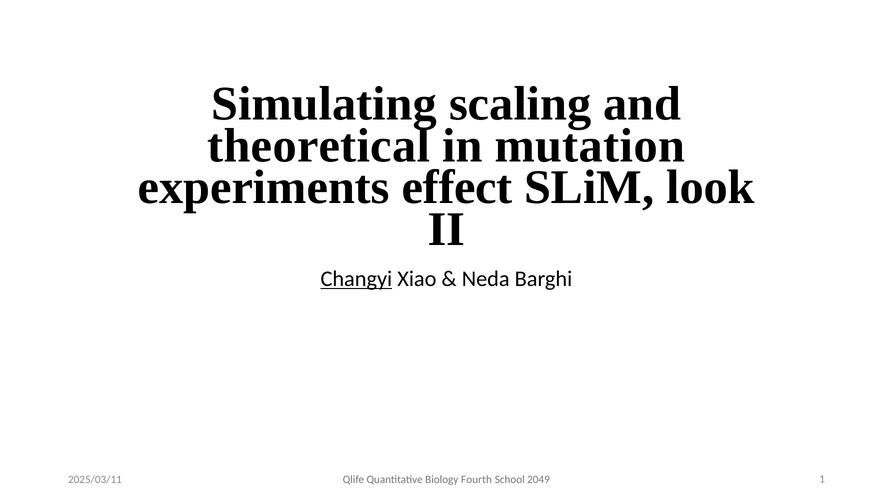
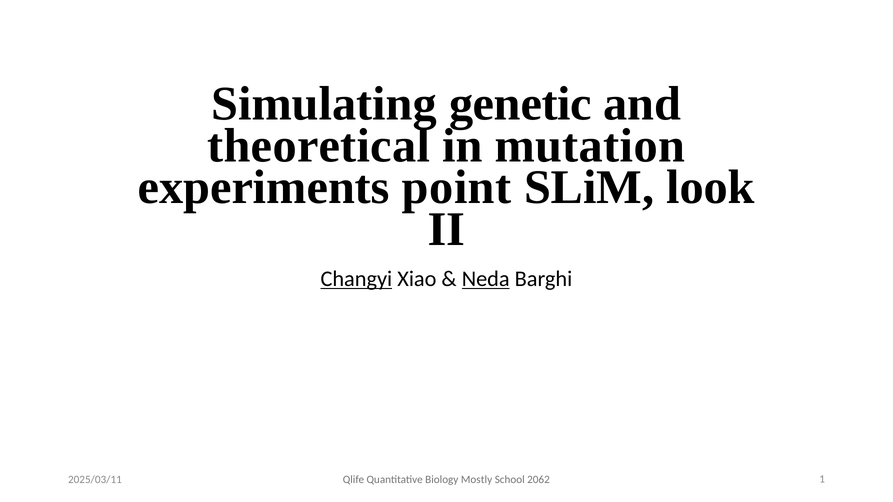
scaling: scaling -> genetic
effect: effect -> point
Neda underline: none -> present
Fourth: Fourth -> Mostly
2049: 2049 -> 2062
